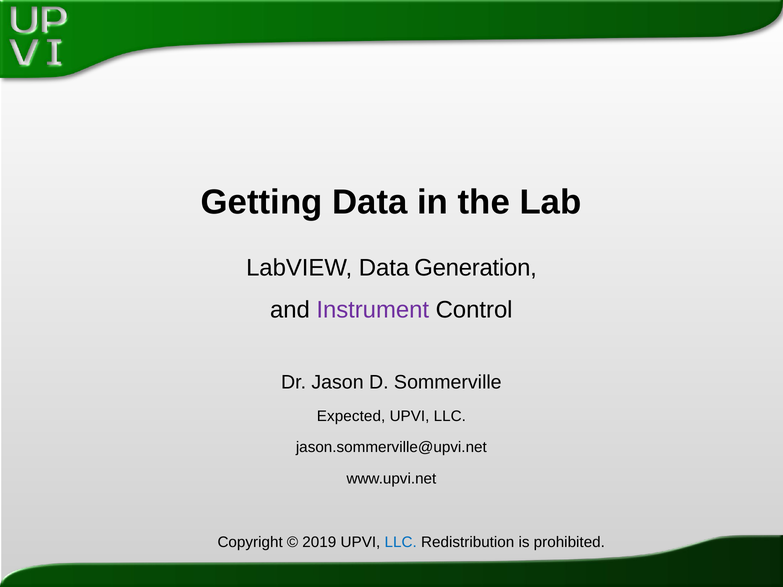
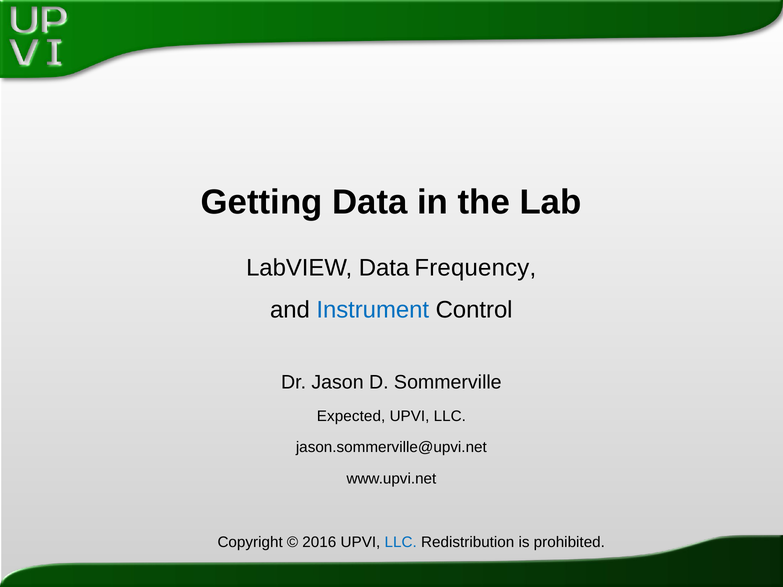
Generation: Generation -> Frequency
Instrument colour: purple -> blue
2019: 2019 -> 2016
